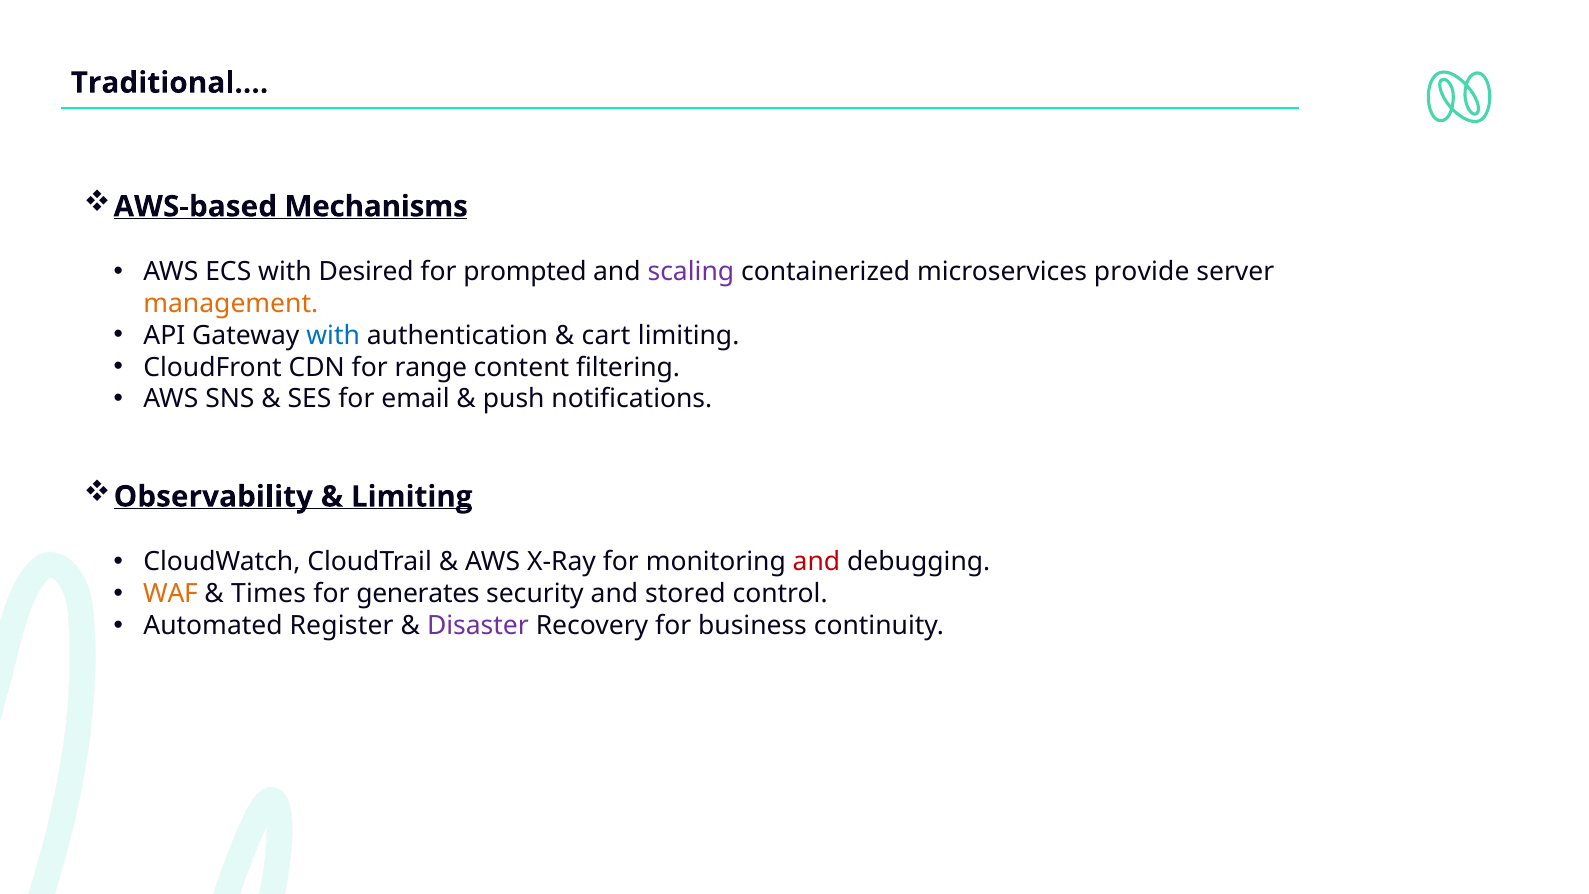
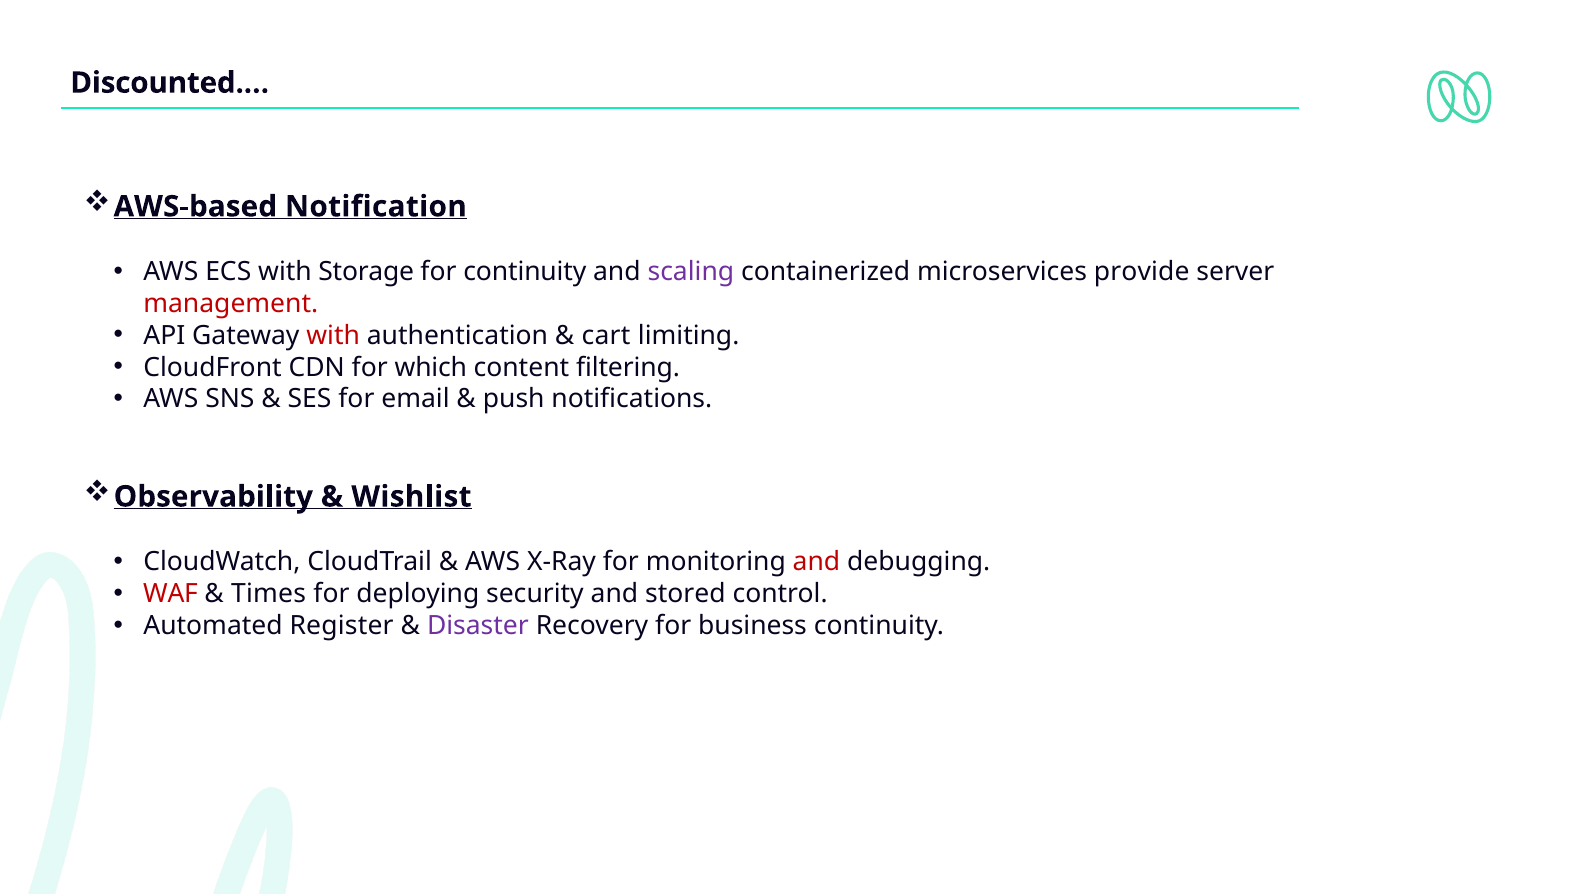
Traditional.…: Traditional.… -> Discounted.…
Mechanisms: Mechanisms -> Notification
Desired: Desired -> Storage
for prompted: prompted -> continuity
management colour: orange -> red
with at (333, 335) colour: blue -> red
range: range -> which
Limiting at (412, 497): Limiting -> Wishlist
WAF colour: orange -> red
generates: generates -> deploying
